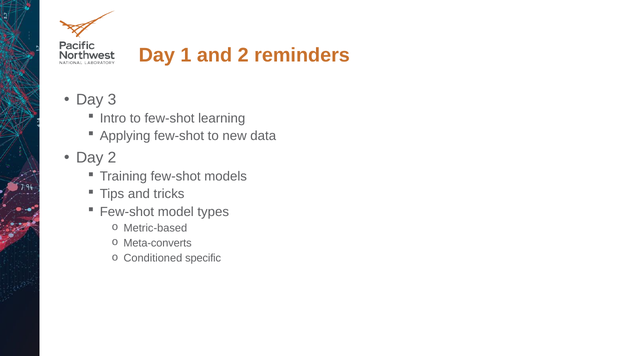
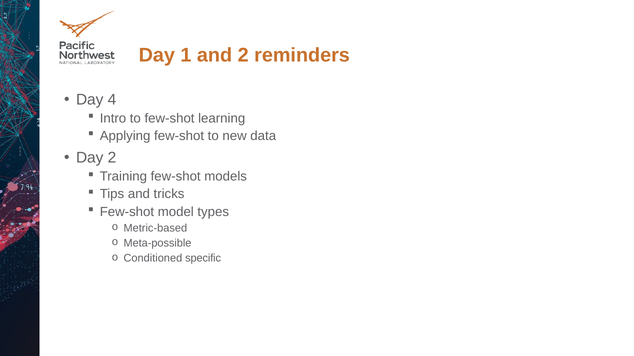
3: 3 -> 4
Meta-converts: Meta-converts -> Meta-possible
